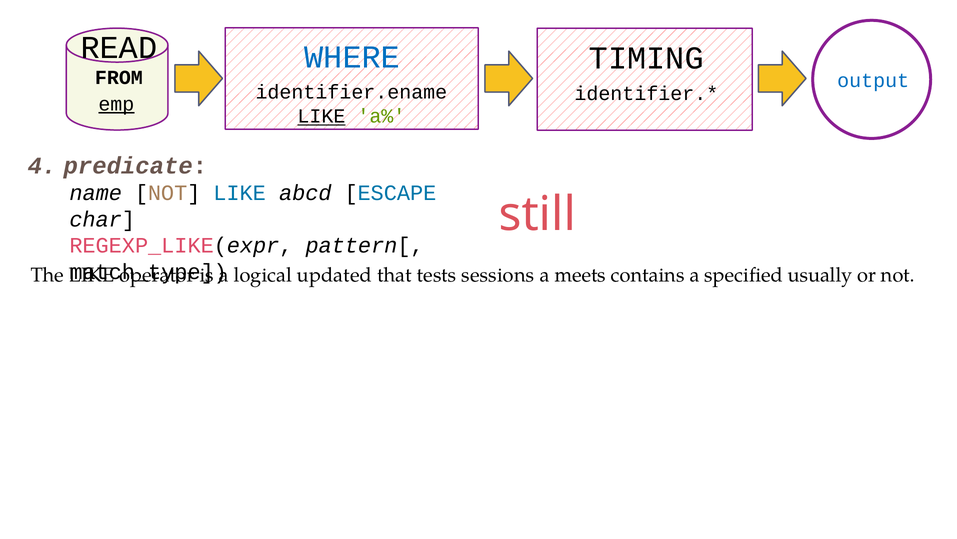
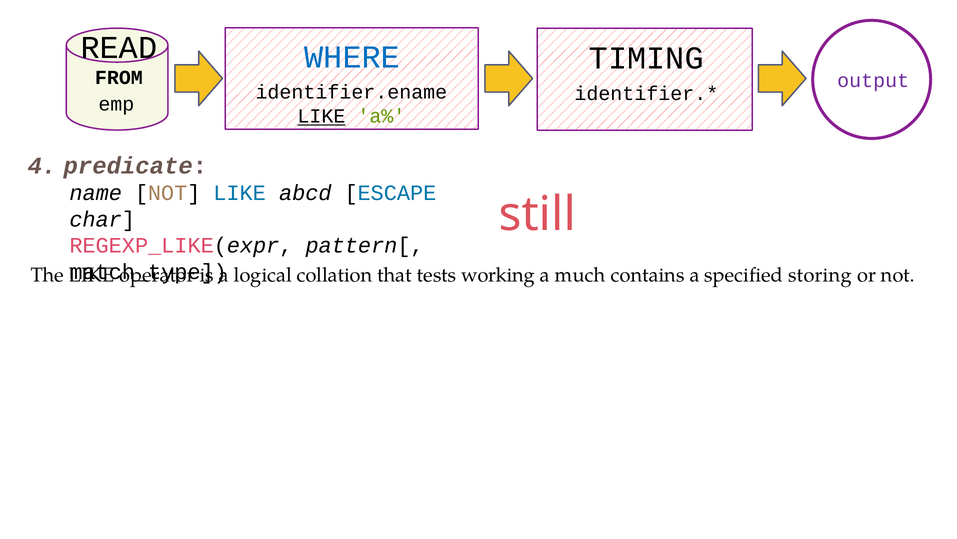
output colour: blue -> purple
emp underline: present -> none
updated: updated -> collation
sessions: sessions -> working
meets: meets -> much
usually: usually -> storing
